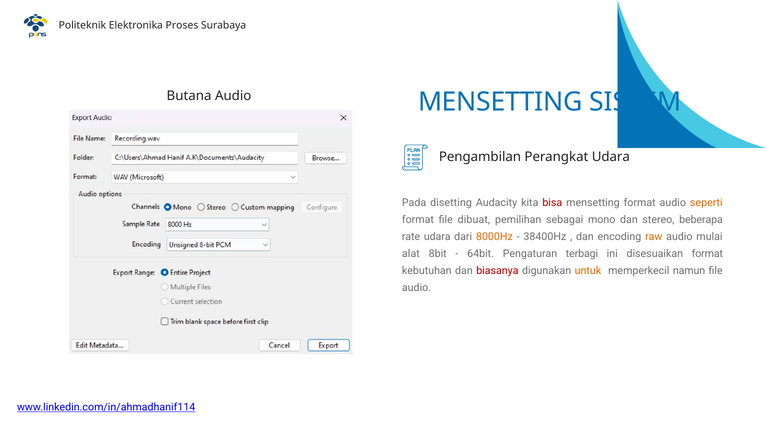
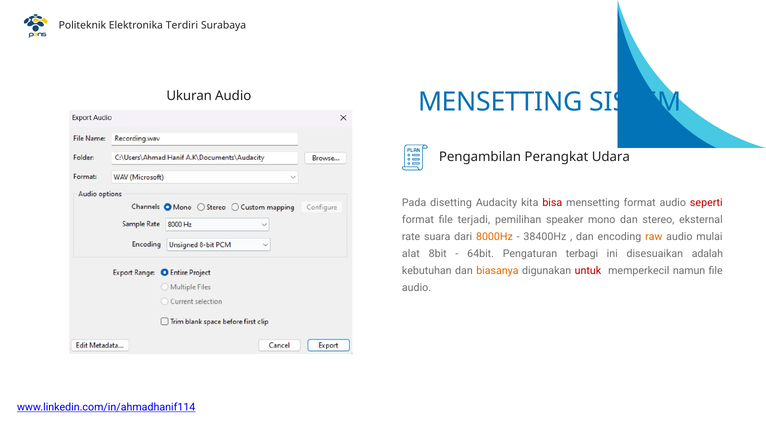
Proses: Proses -> Terdiri
Butana: Butana -> Ukuran
seperti colour: orange -> red
dibuat: dibuat -> terjadi
sebagai: sebagai -> speaker
beberapa: beberapa -> eksternal
rate udara: udara -> suara
disesuaikan format: format -> adalah
biasanya colour: red -> orange
untuk colour: orange -> red
